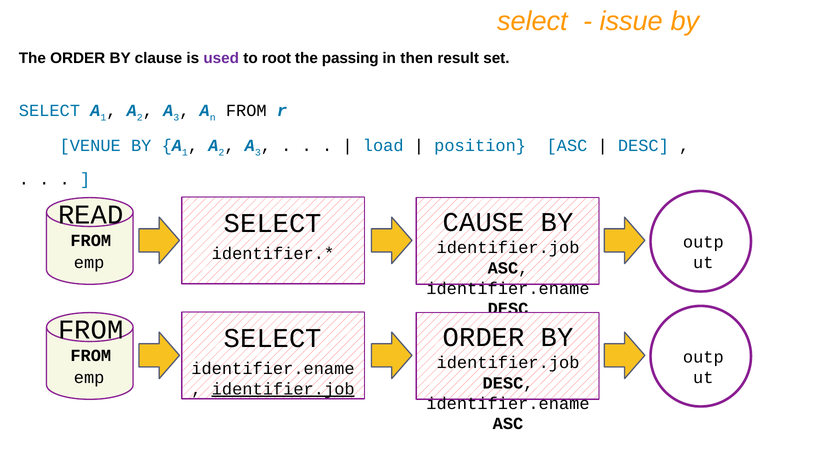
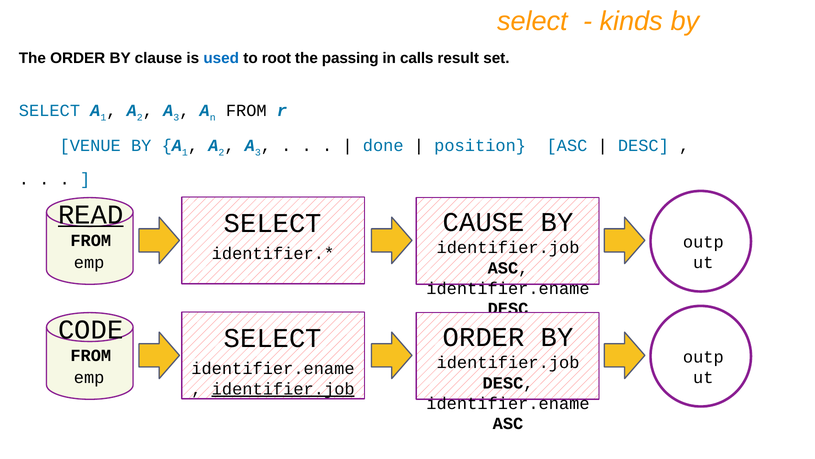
issue: issue -> kinds
used colour: purple -> blue
then: then -> calls
load: load -> done
READ underline: none -> present
FROM at (91, 329): FROM -> CODE
